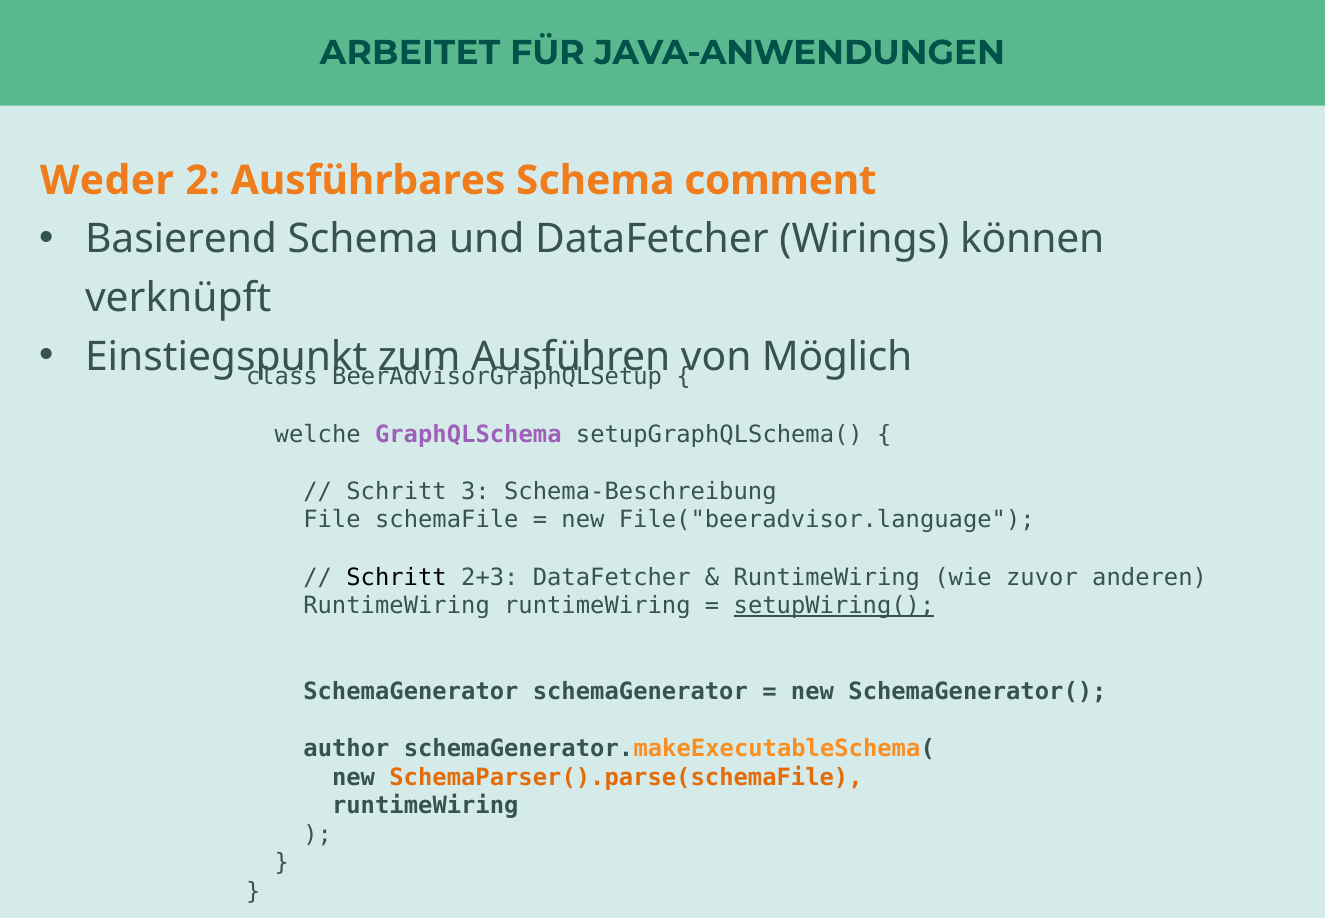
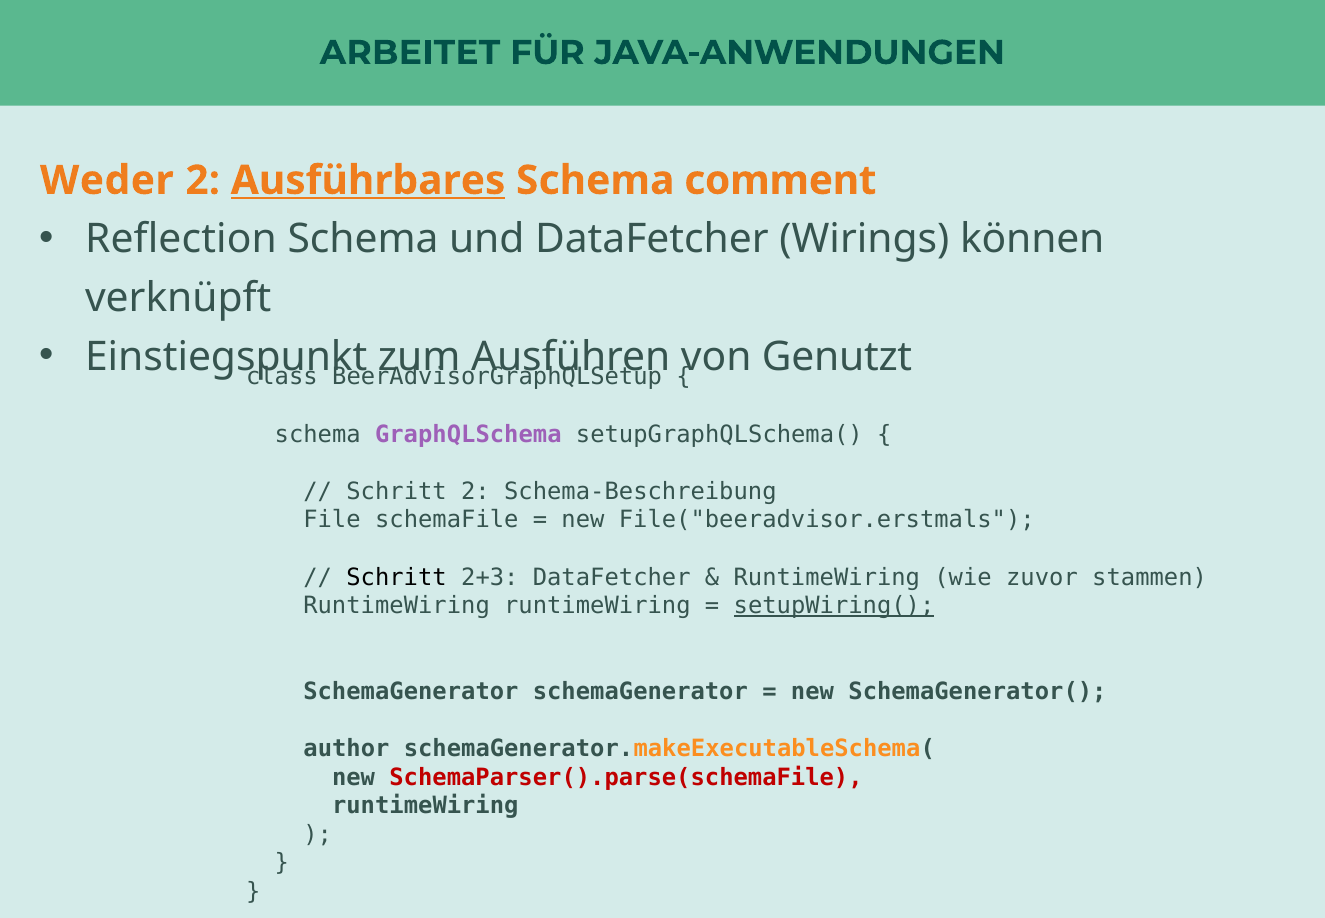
Ausführbares underline: none -> present
Basierend: Basierend -> Reflection
Möglich: Möglich -> Genutzt
welche at (318, 434): welche -> schema
Schritt 3: 3 -> 2
File("beeradvisor.language: File("beeradvisor.language -> File("beeradvisor.erstmals
anderen: anderen -> stammen
SchemaParser().parse(schemaFile colour: orange -> red
